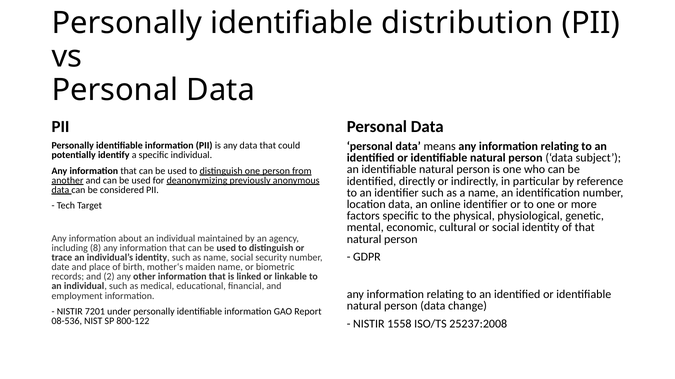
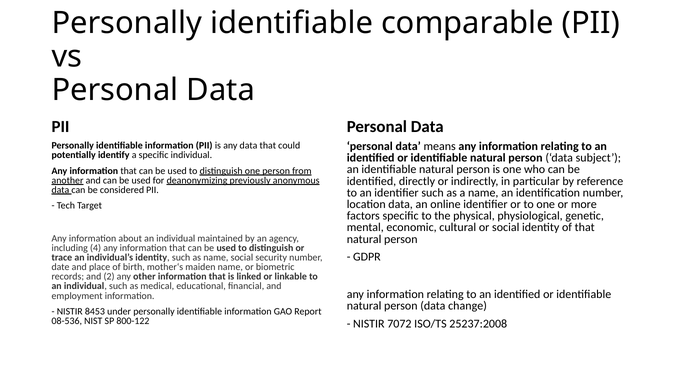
distribution: distribution -> comparable
8: 8 -> 4
7201: 7201 -> 8453
1558: 1558 -> 7072
